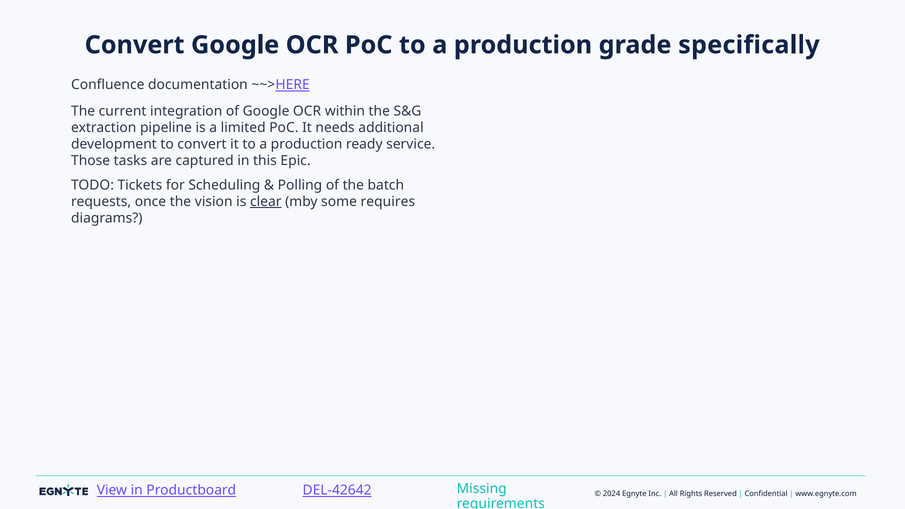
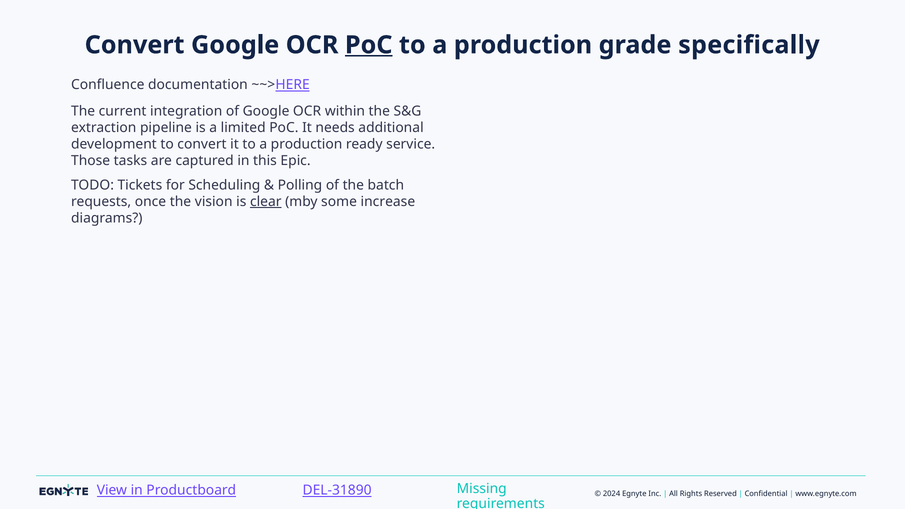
PoC at (369, 45) underline: none -> present
requires: requires -> increase
DEL-42642: DEL-42642 -> DEL-31890
